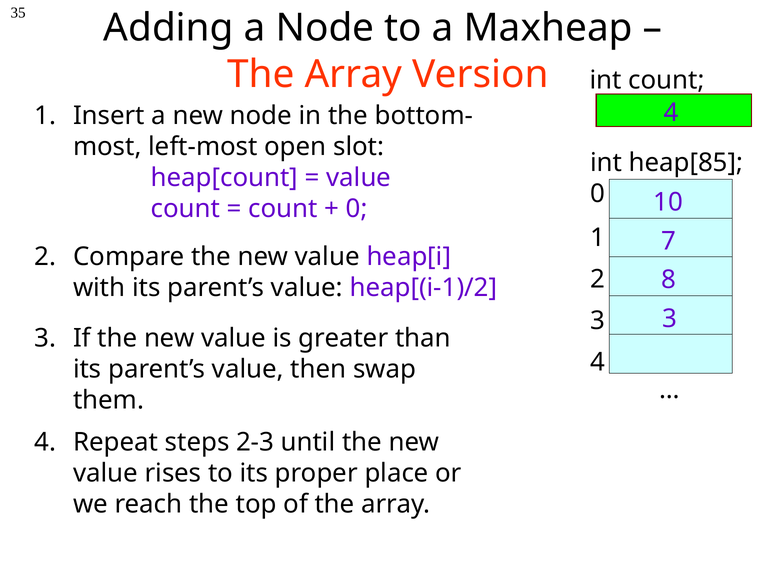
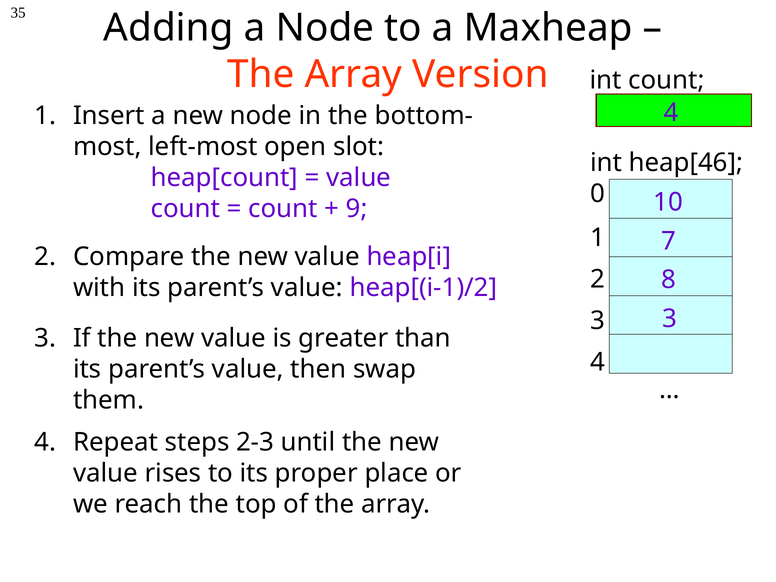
heap[85: heap[85 -> heap[46
0 at (357, 209): 0 -> 9
